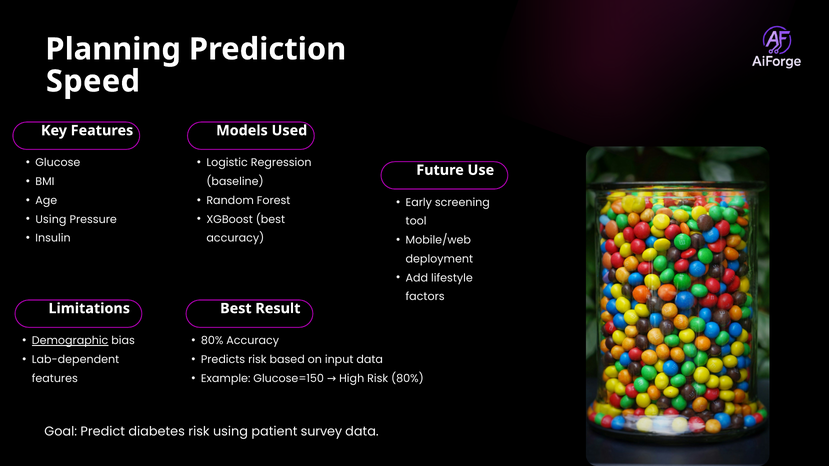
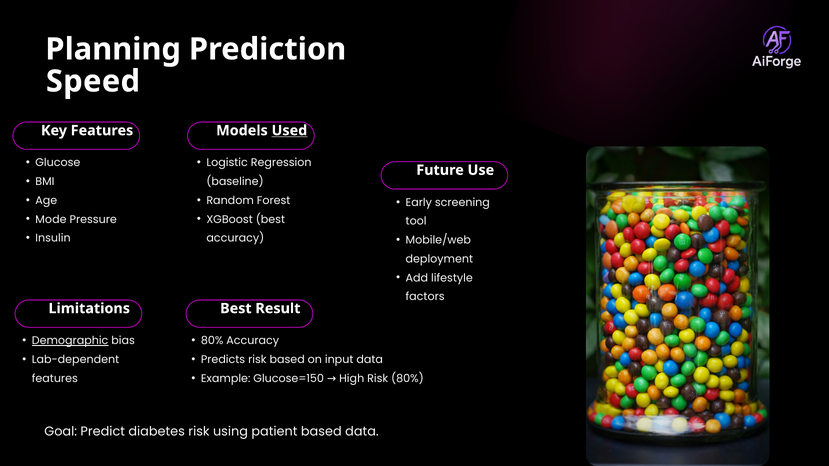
Used underline: none -> present
Using at (51, 220): Using -> Mode
patient survey: survey -> based
